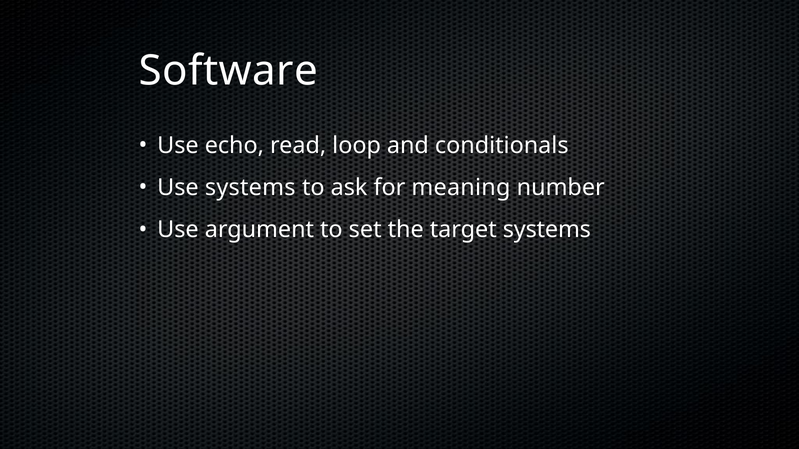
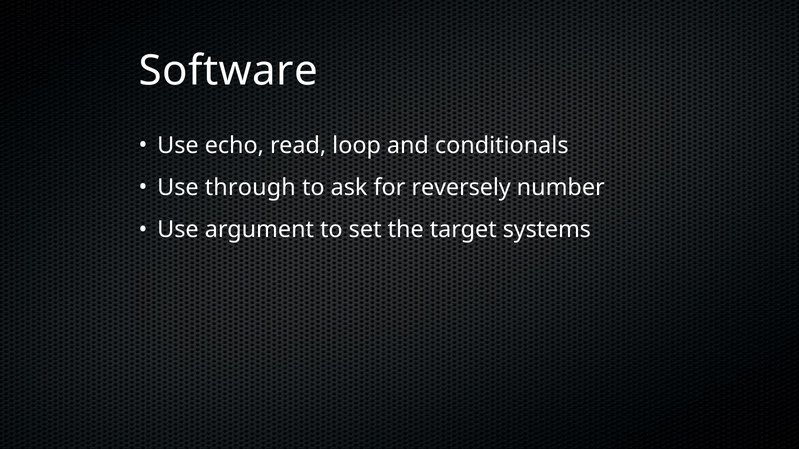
Use systems: systems -> through
meaning: meaning -> reversely
